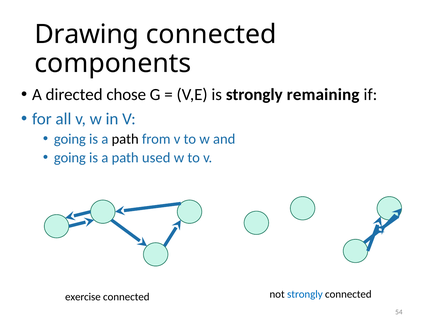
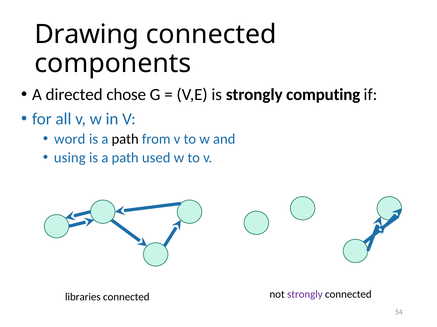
remaining: remaining -> computing
going at (70, 139): going -> word
going at (70, 158): going -> using
exercise: exercise -> libraries
strongly at (305, 295) colour: blue -> purple
